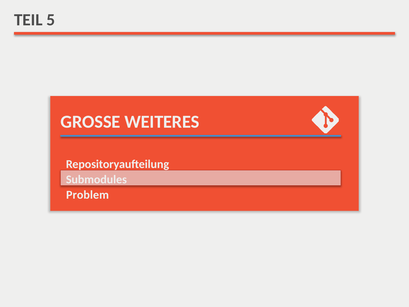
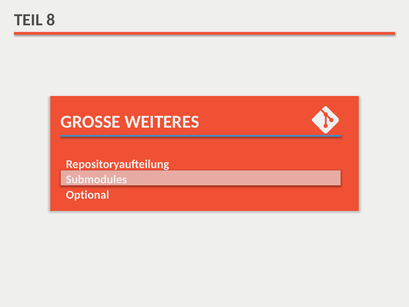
5: 5 -> 8
Problem: Problem -> Optional
